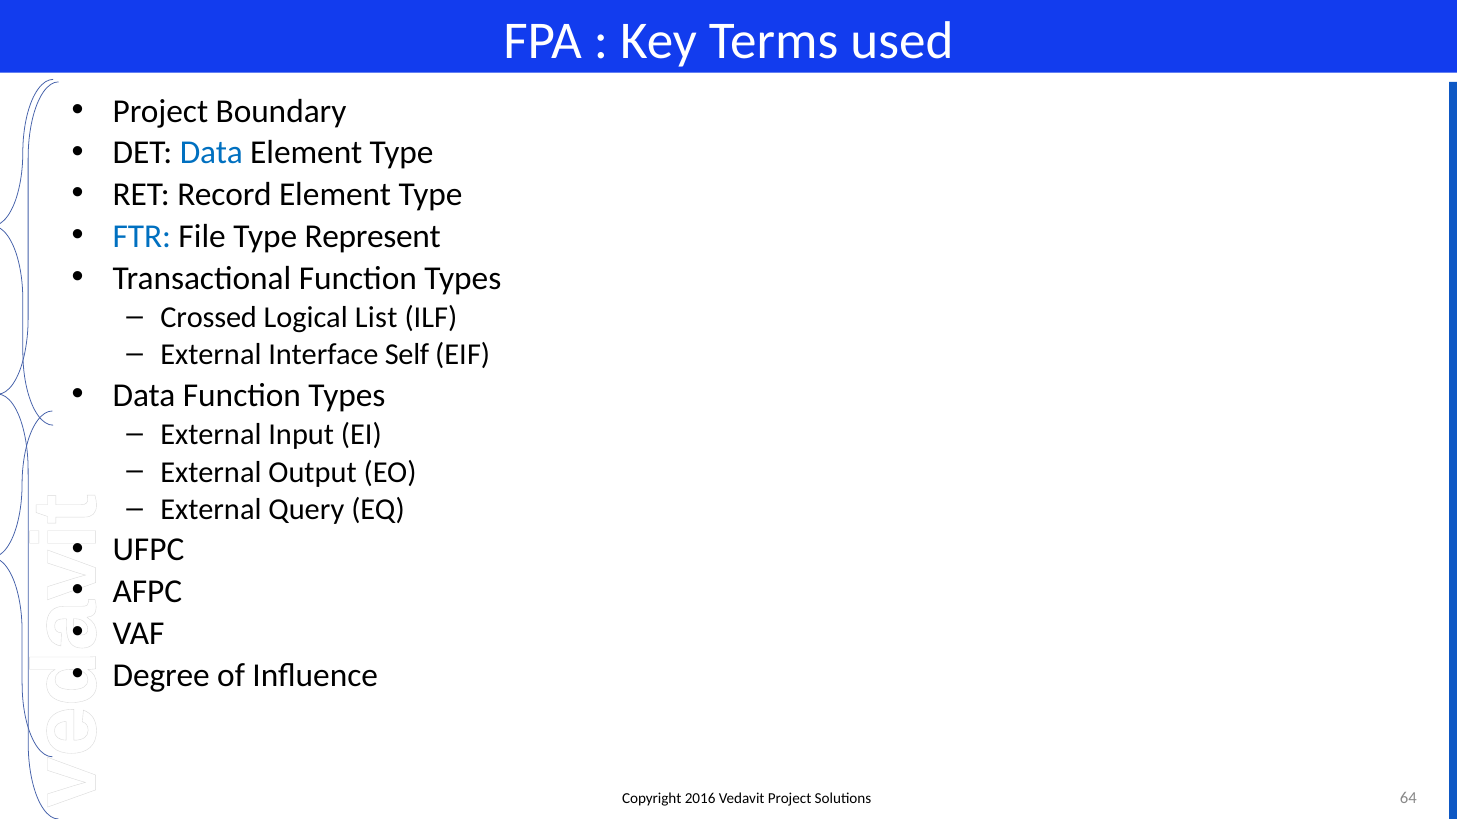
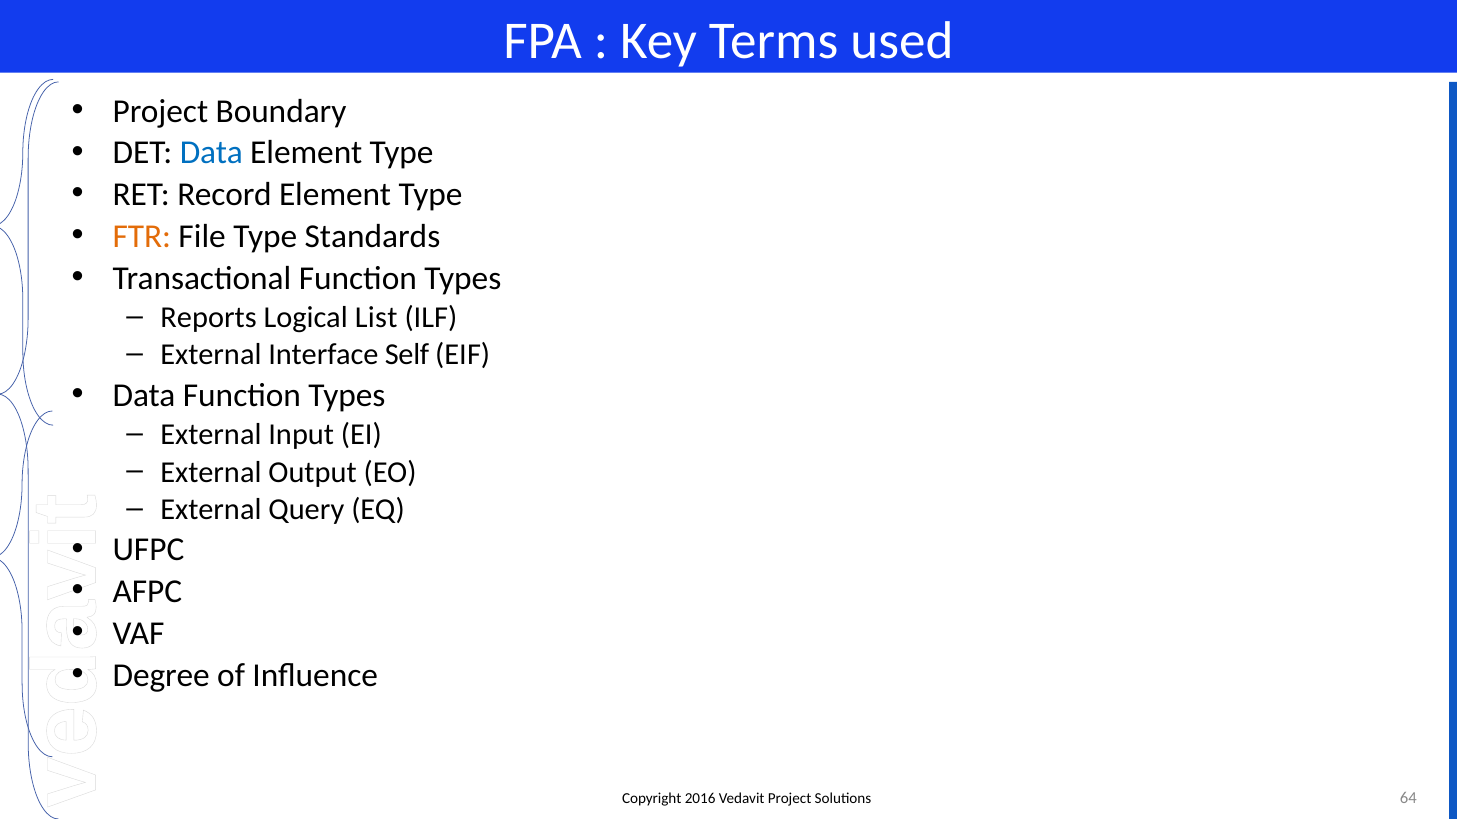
FTR colour: blue -> orange
Represent: Represent -> Standards
Crossed: Crossed -> Reports
